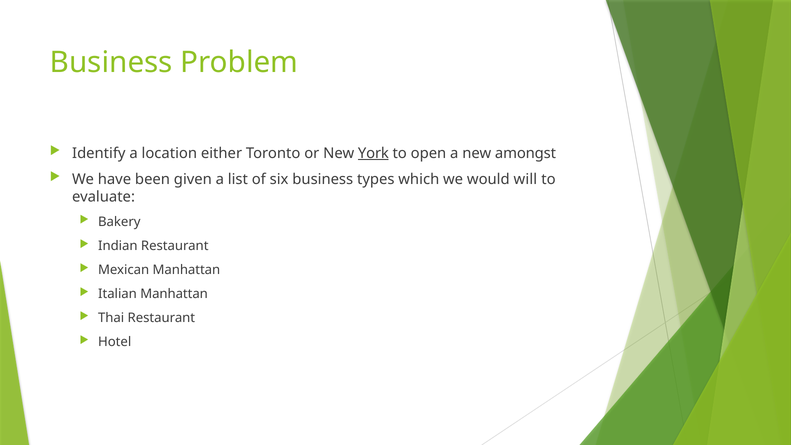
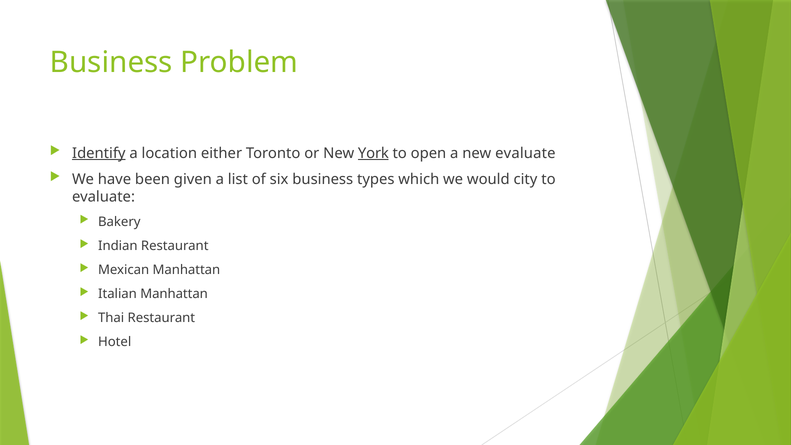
Identify underline: none -> present
new amongst: amongst -> evaluate
will: will -> city
